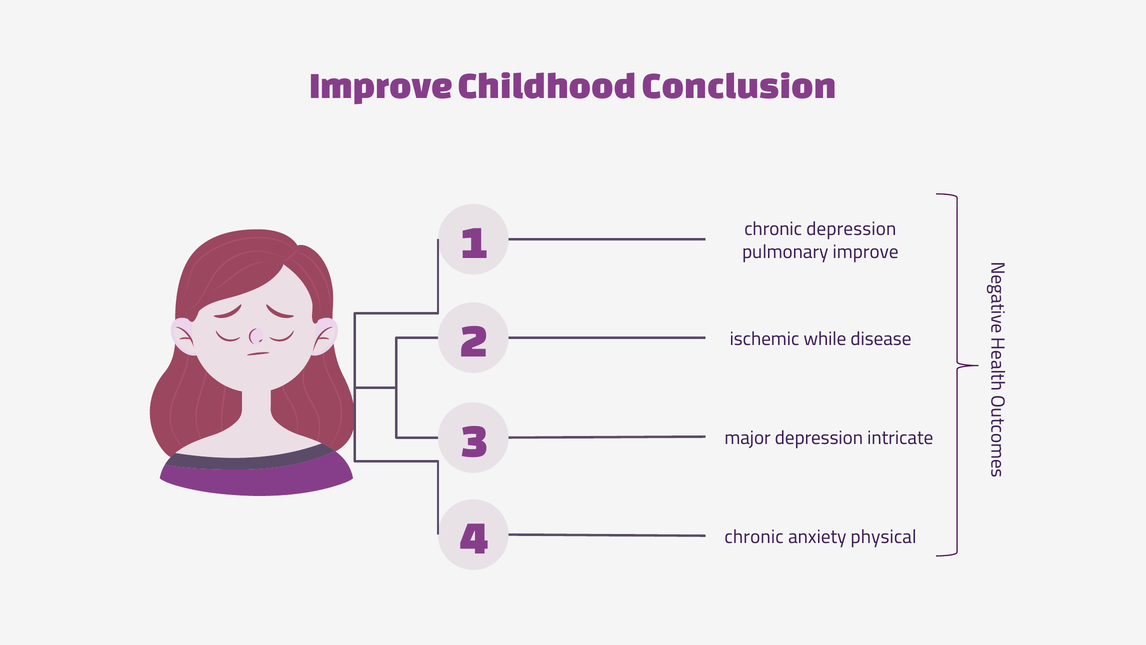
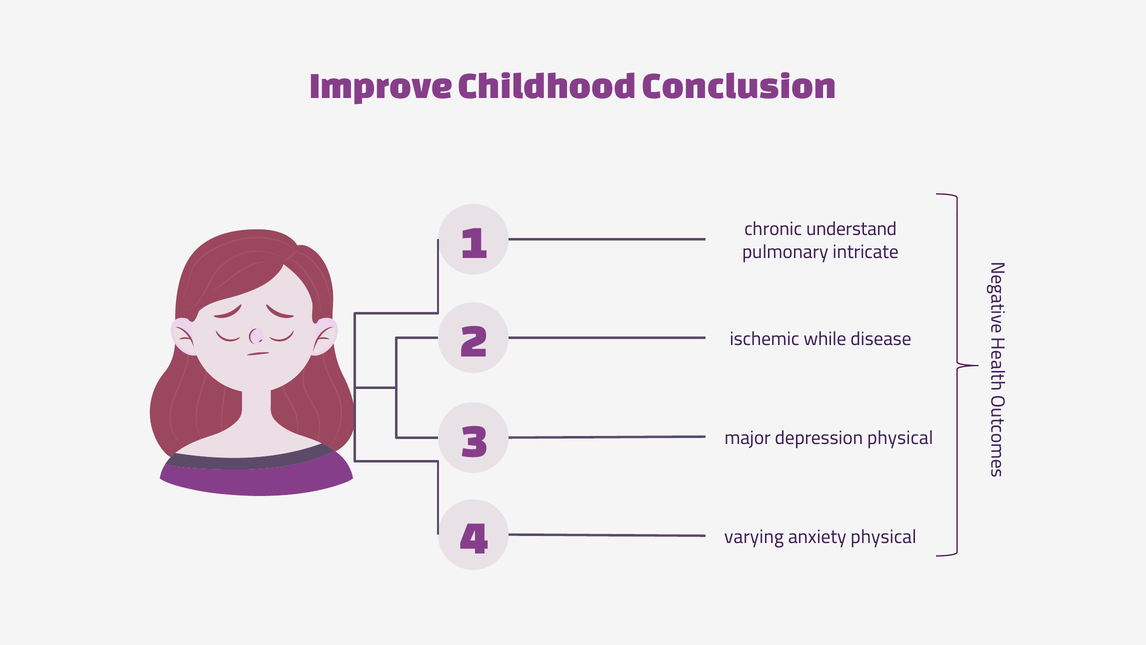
chronic depression: depression -> understand
pulmonary improve: improve -> intricate
depression intricate: intricate -> physical
4 chronic: chronic -> varying
